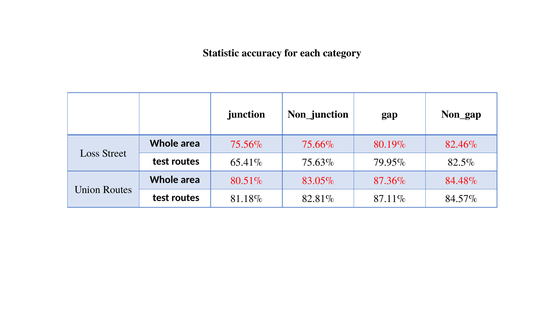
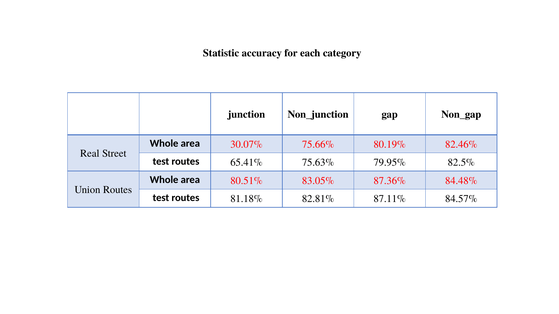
75.56%: 75.56% -> 30.07%
Loss: Loss -> Real
